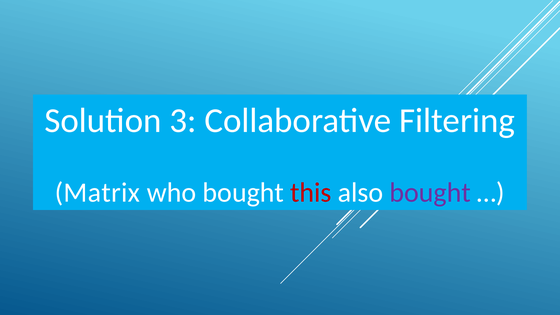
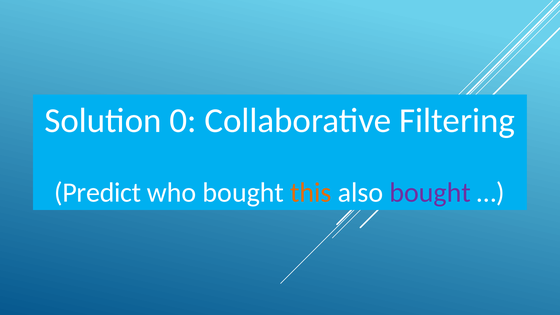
3: 3 -> 0
Matrix: Matrix -> Predict
this colour: red -> orange
